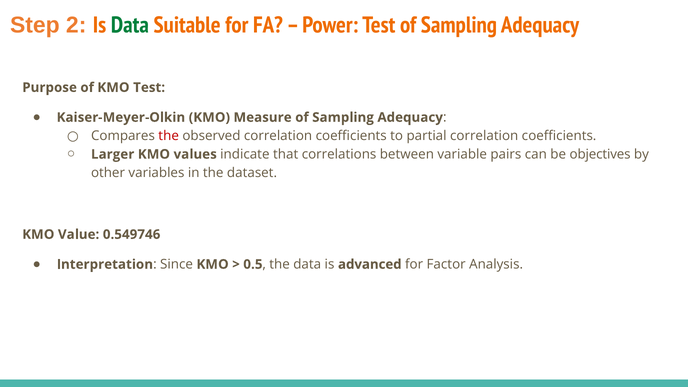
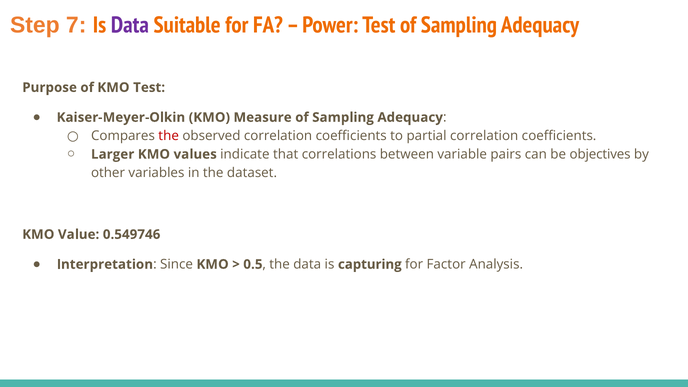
2: 2 -> 7
Data at (130, 25) colour: green -> purple
advanced: advanced -> capturing
